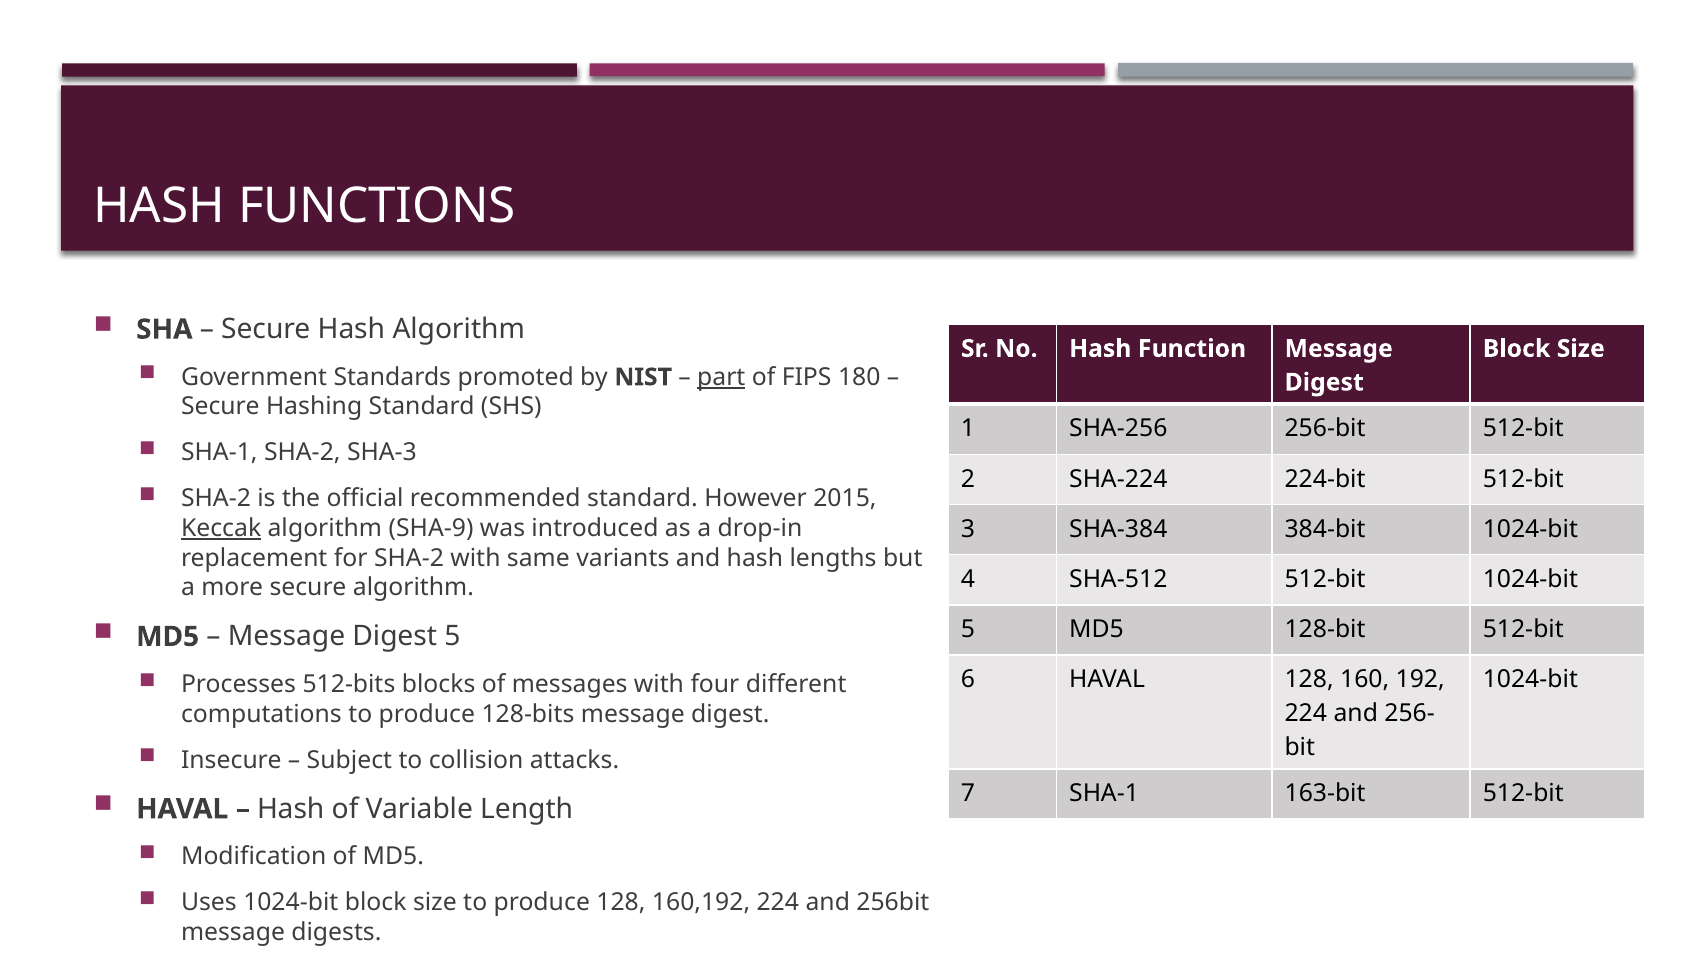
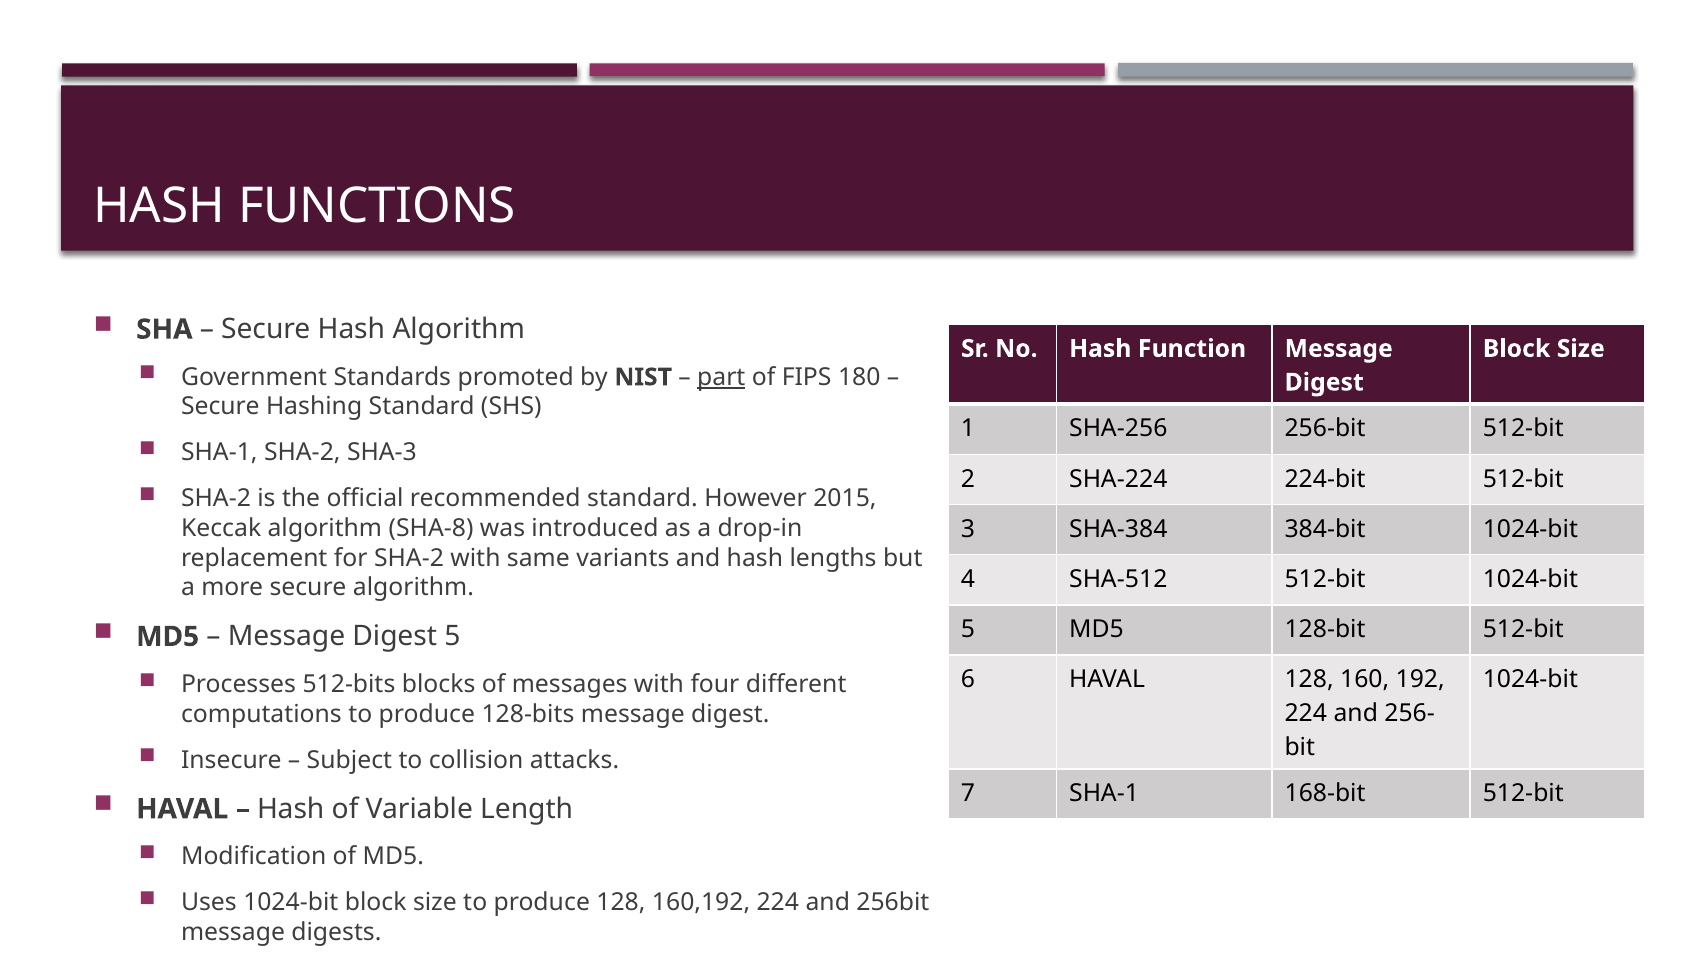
Keccak underline: present -> none
SHA-9: SHA-9 -> SHA-8
163-bit: 163-bit -> 168-bit
